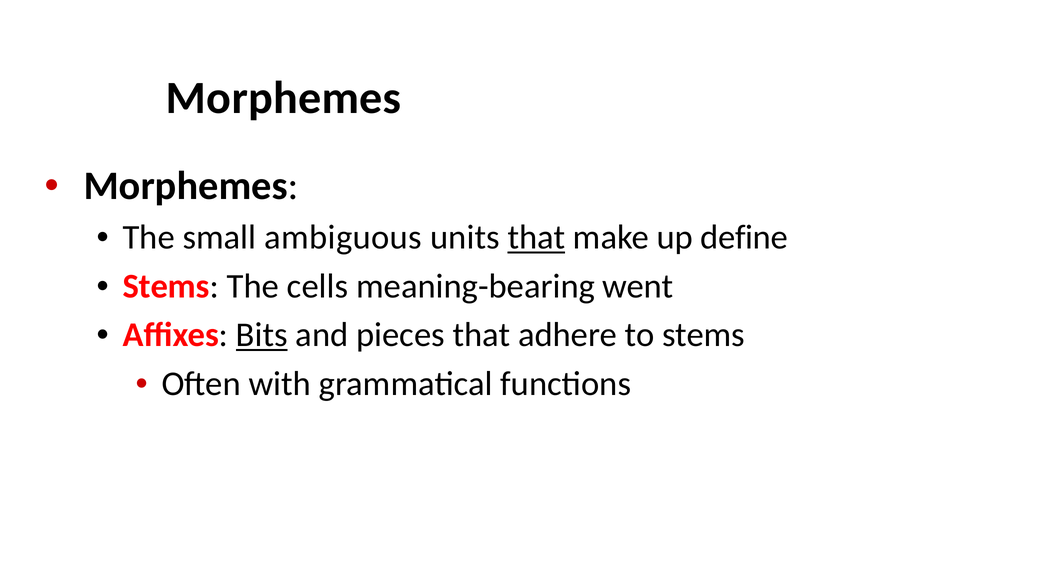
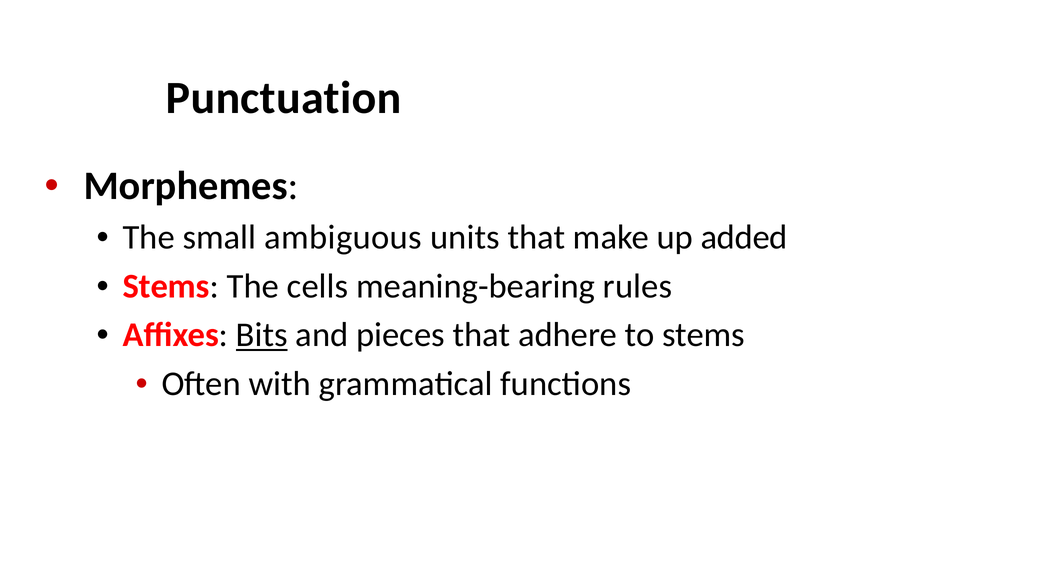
Morphemes at (284, 98): Morphemes -> Punctuation
that at (536, 237) underline: present -> none
define: define -> added
went: went -> rules
